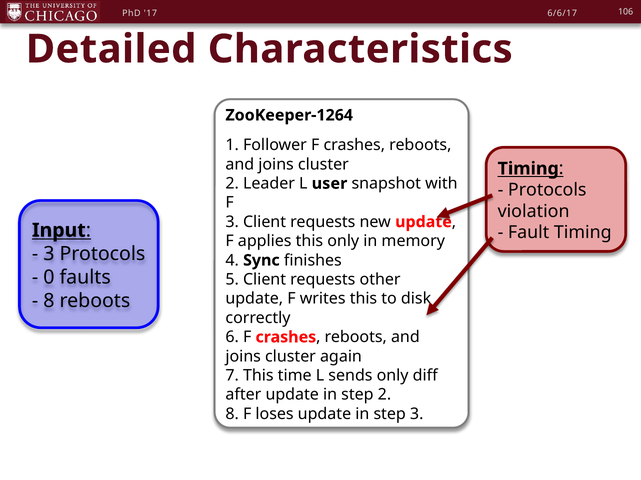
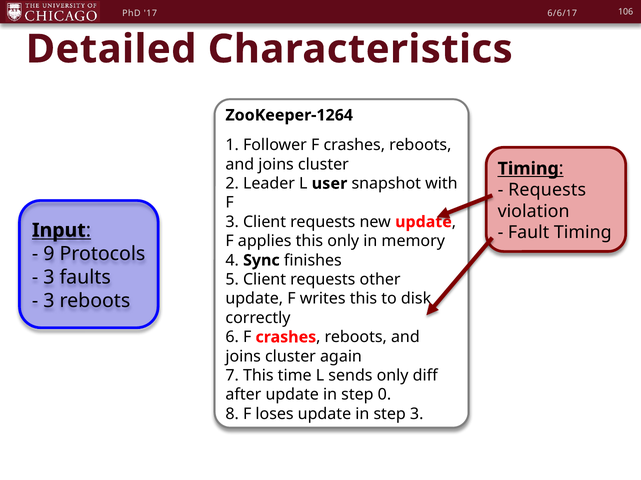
Protocols at (547, 190): Protocols -> Requests
3 at (49, 254): 3 -> 9
0 at (49, 278): 0 -> 3
8 at (49, 301): 8 -> 3
step 2: 2 -> 0
